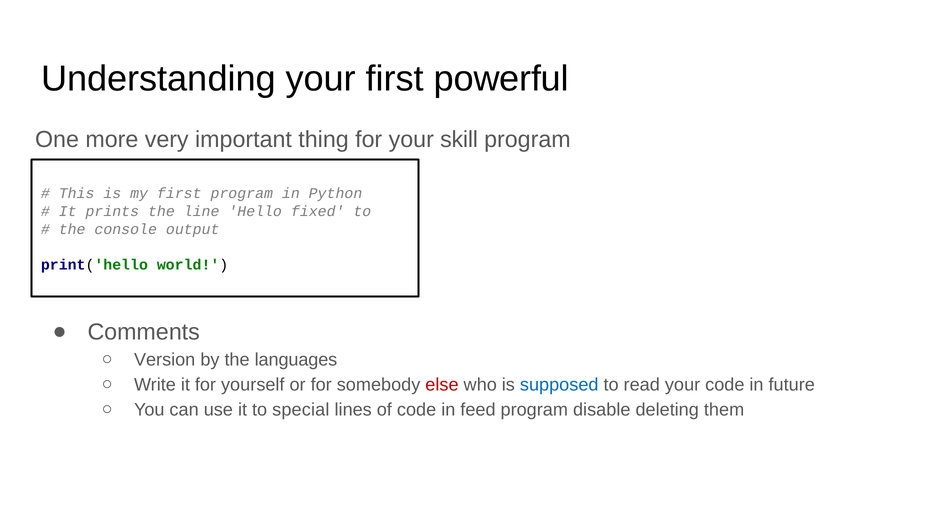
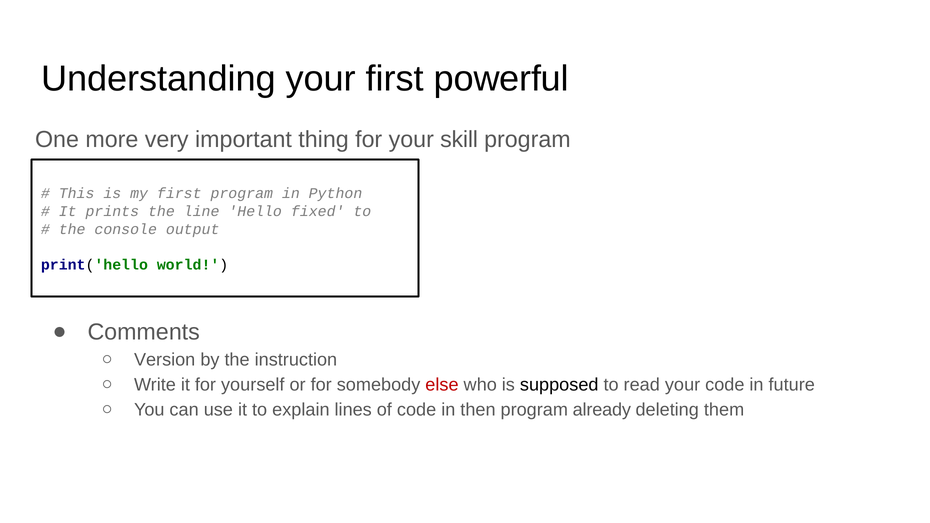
languages: languages -> instruction
supposed colour: blue -> black
special: special -> explain
feed: feed -> then
disable: disable -> already
